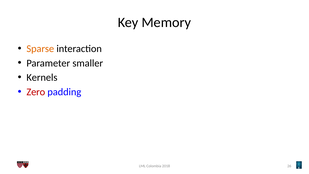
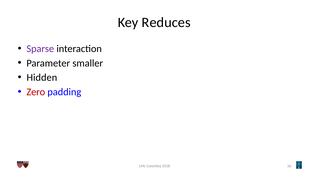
Memory: Memory -> Reduces
Sparse colour: orange -> purple
Kernels: Kernels -> Hidden
